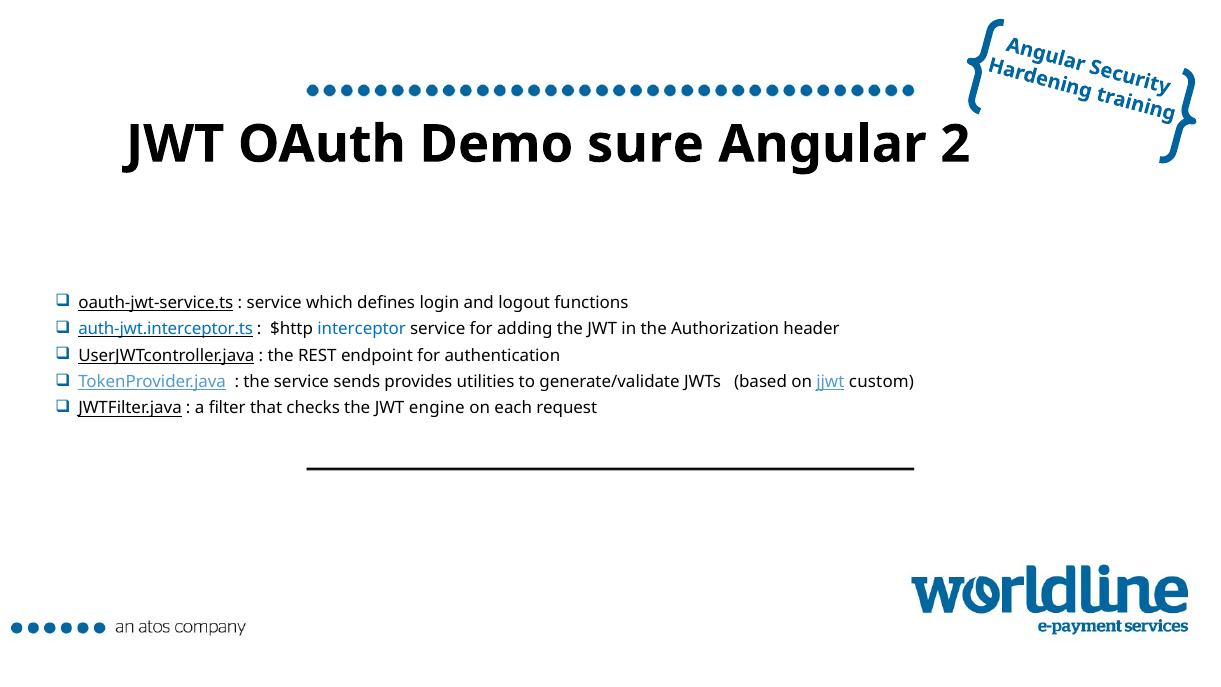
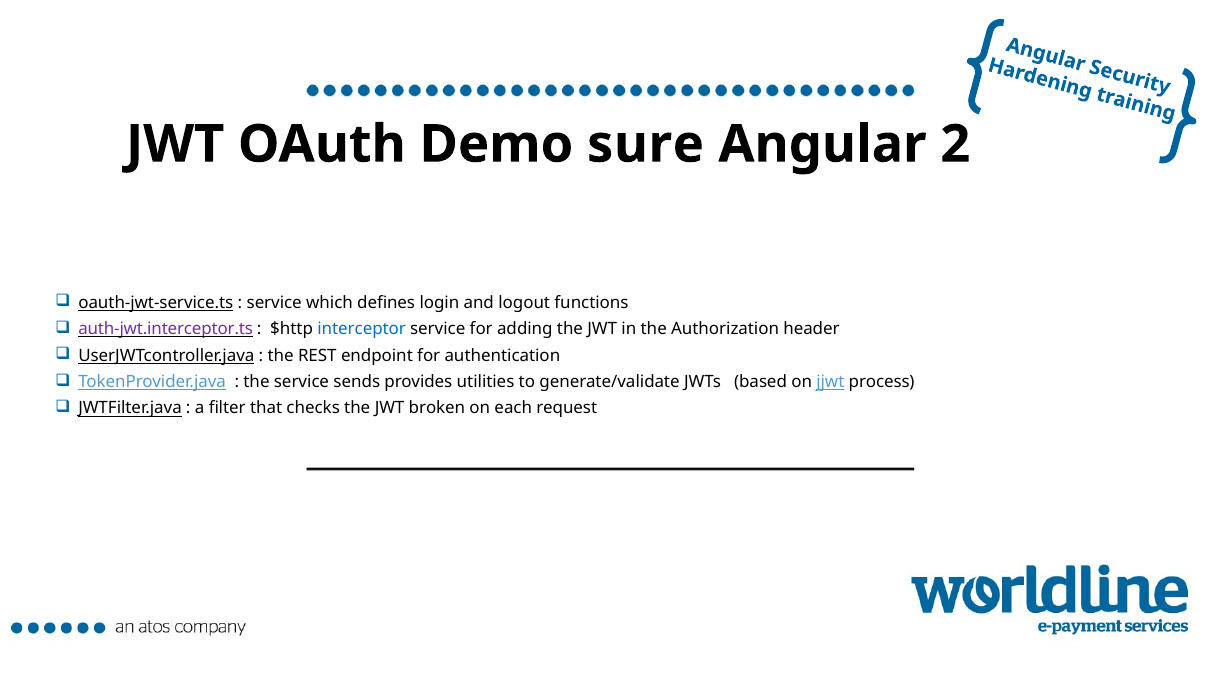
auth-jwt.interceptor.ts colour: blue -> purple
custom: custom -> process
engine: engine -> broken
